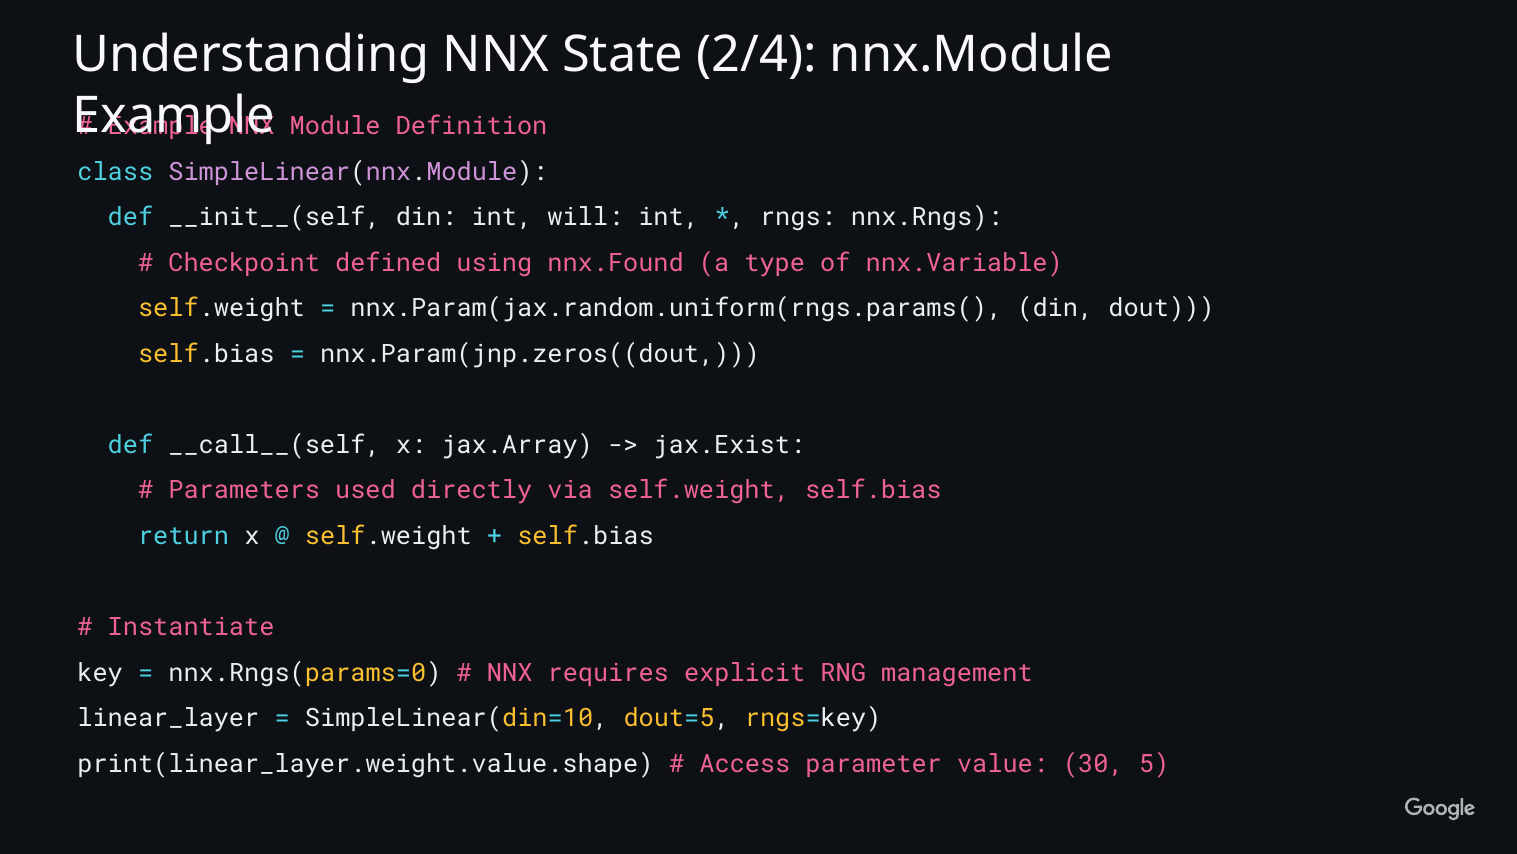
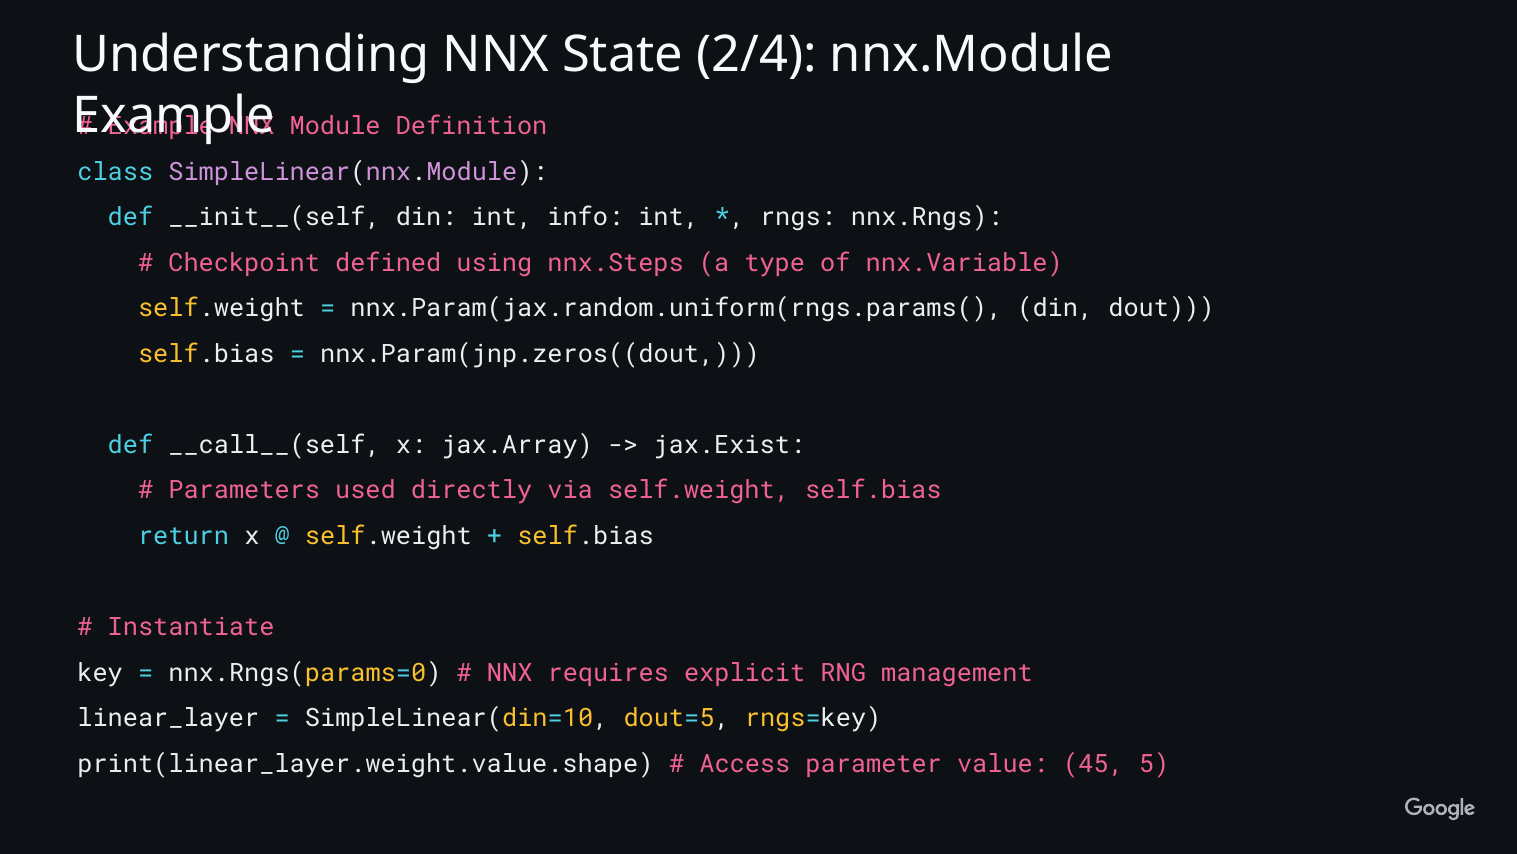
will: will -> info
nnx.Found: nnx.Found -> nnx.Steps
30: 30 -> 45
